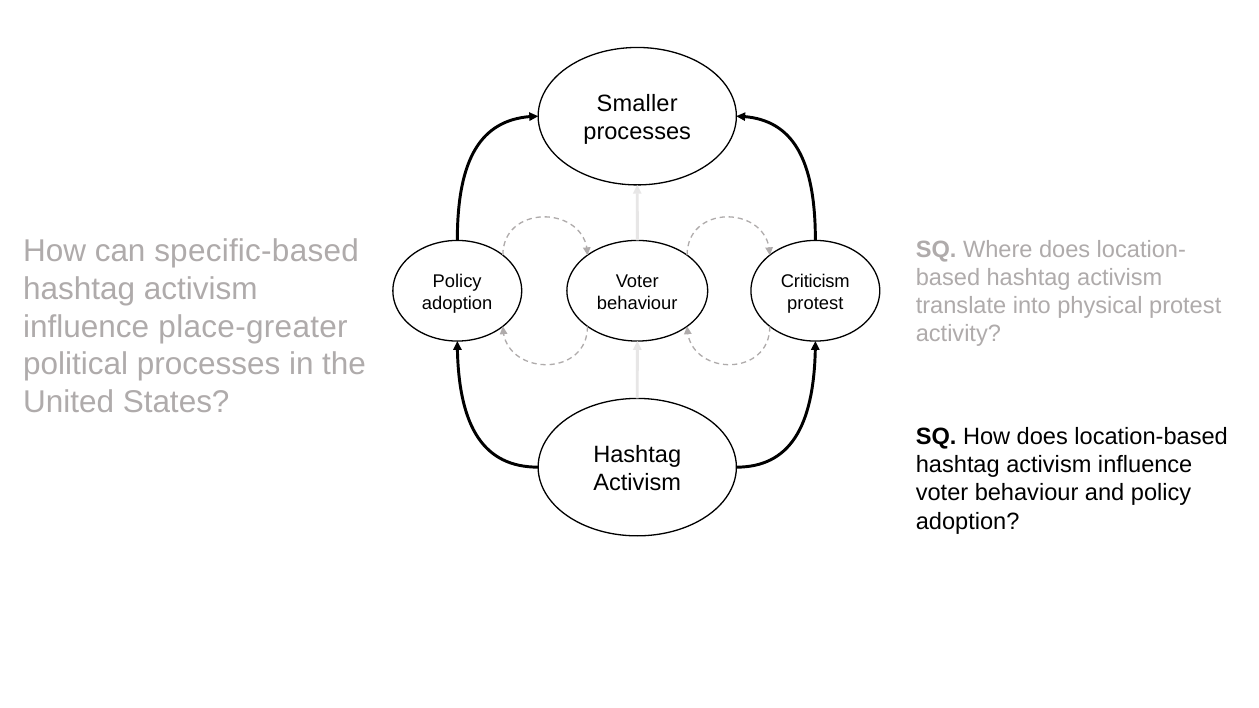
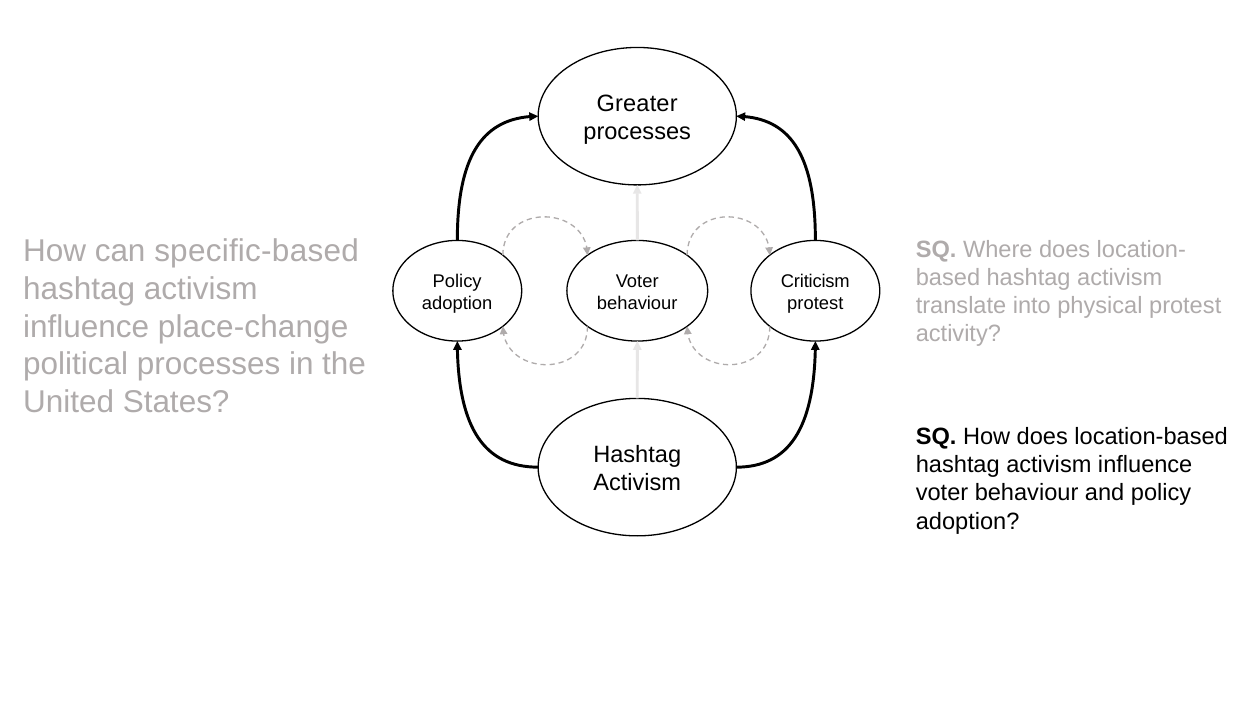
Smaller: Smaller -> Greater
place-greater: place-greater -> place-change
